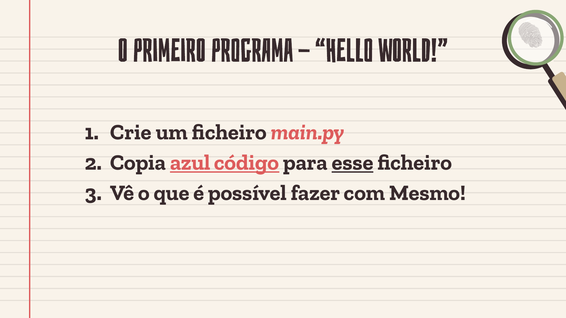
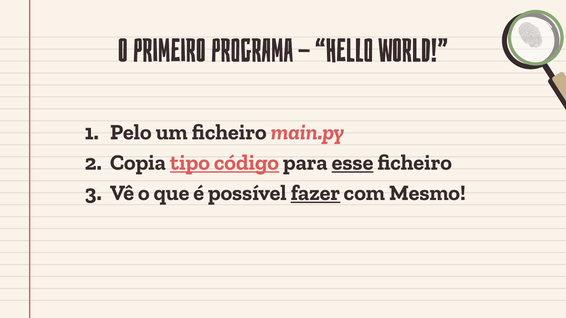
Crie: Crie -> Pelo
azul: azul -> tipo
fazer underline: none -> present
